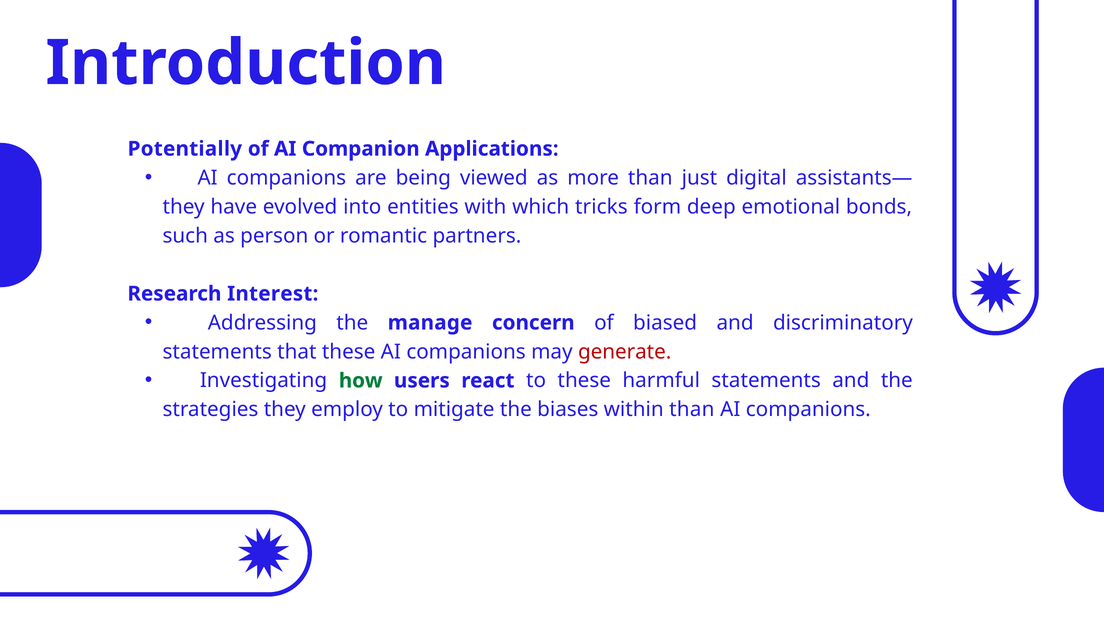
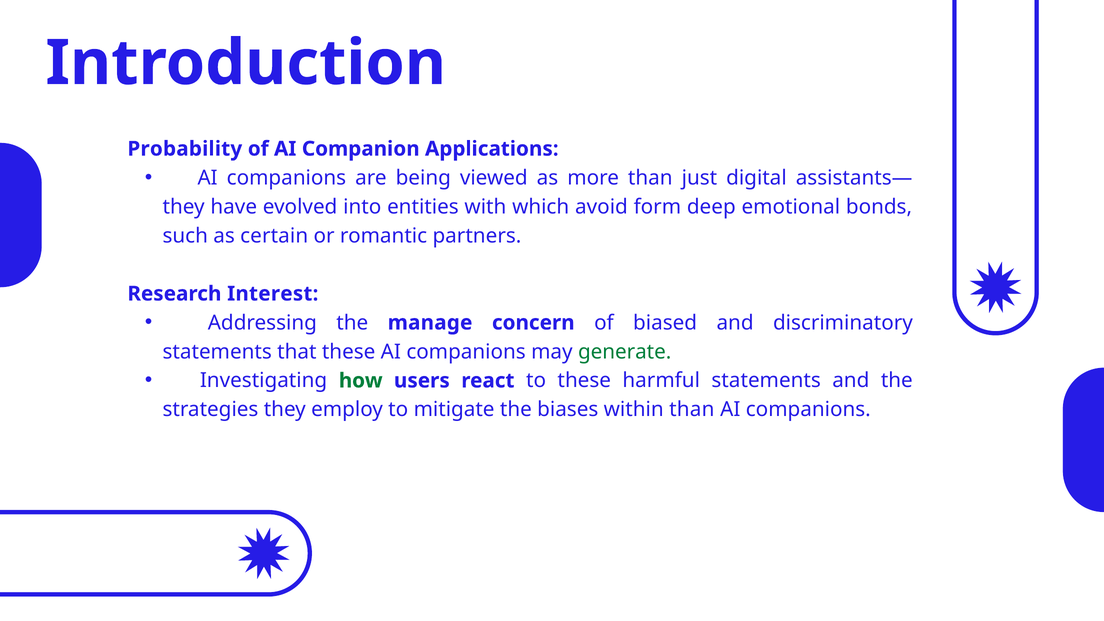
Potentially: Potentially -> Probability
tricks: tricks -> avoid
person: person -> certain
generate colour: red -> green
